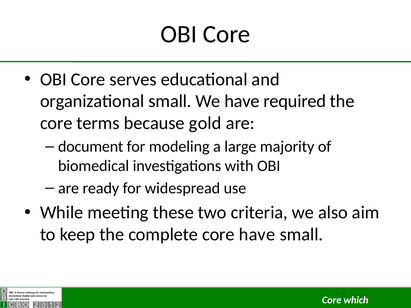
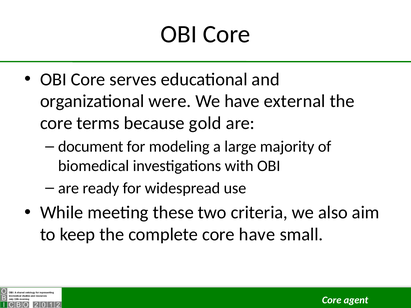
organizational small: small -> were
required: required -> external
which: which -> agent
